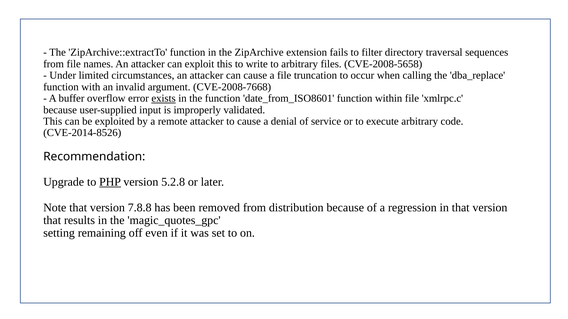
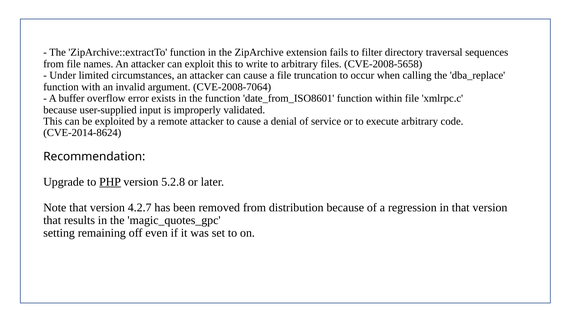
CVE-2008-7668: CVE-2008-7668 -> CVE-2008-7064
exists underline: present -> none
CVE-2014-8526: CVE-2014-8526 -> CVE-2014-8624
7.8.8: 7.8.8 -> 4.2.7
